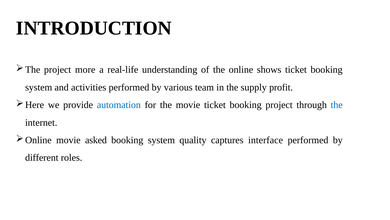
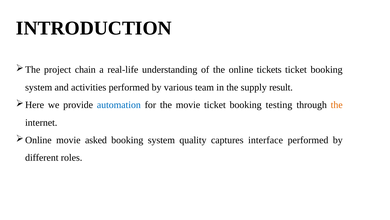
more: more -> chain
shows: shows -> tickets
profit: profit -> result
booking project: project -> testing
the at (337, 105) colour: blue -> orange
